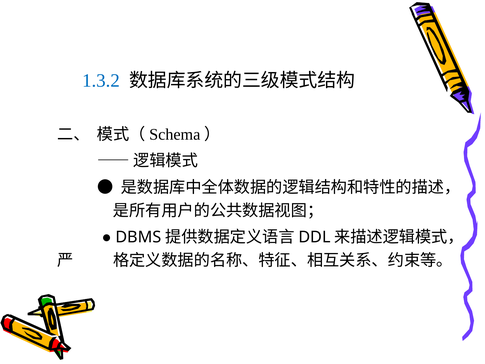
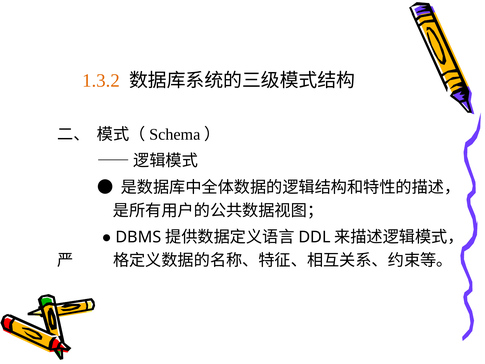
1.3.2 colour: blue -> orange
